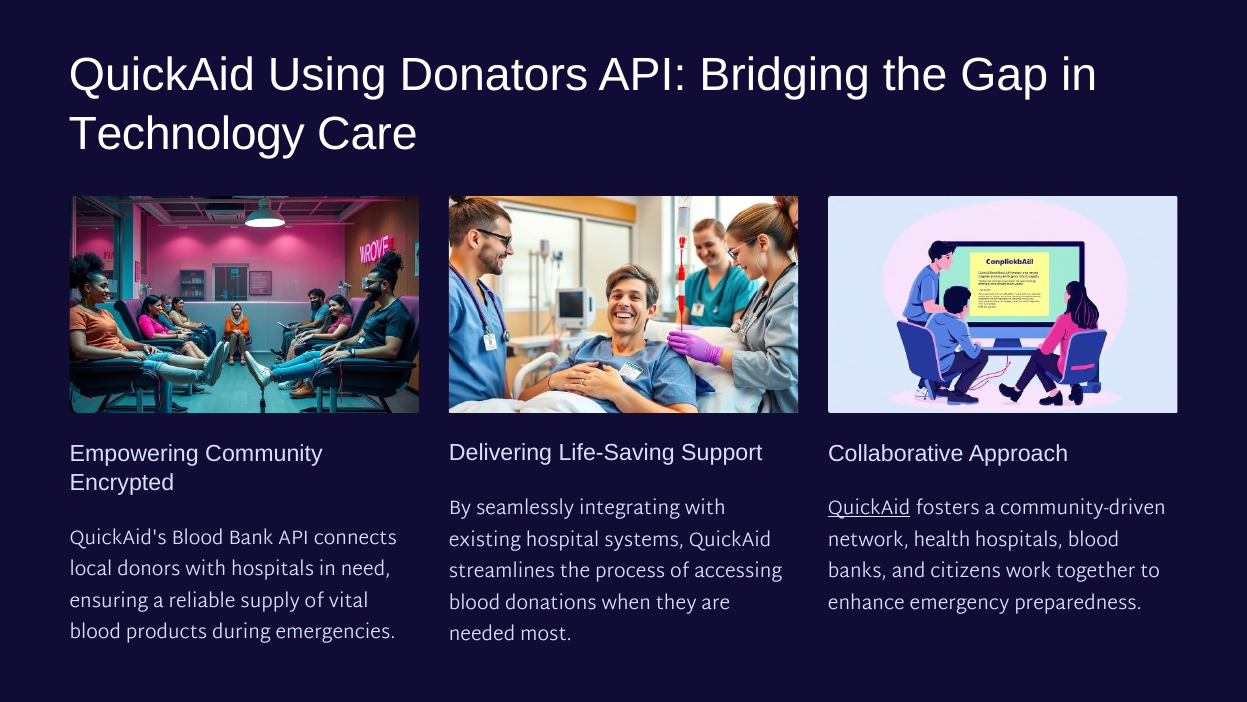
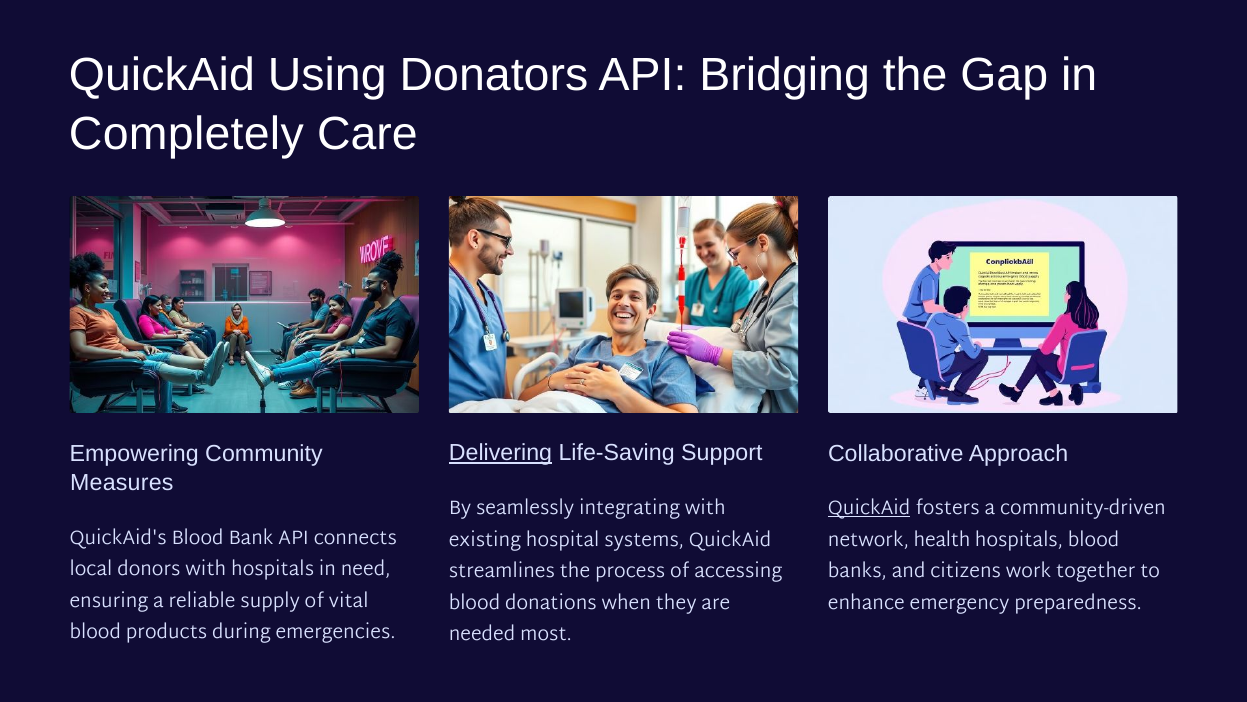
Technology: Technology -> Completely
Delivering underline: none -> present
Encrypted: Encrypted -> Measures
